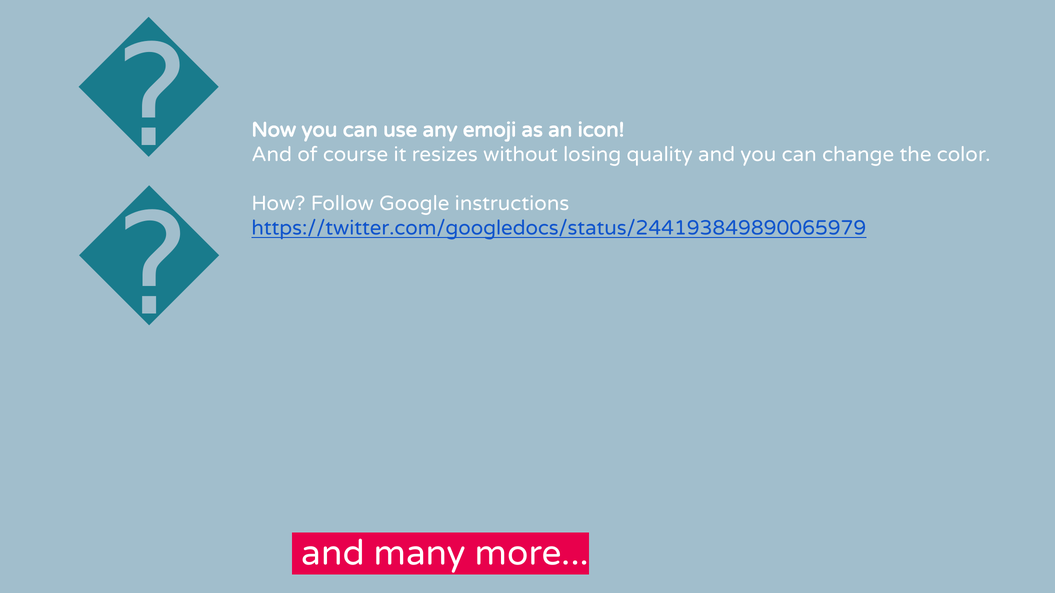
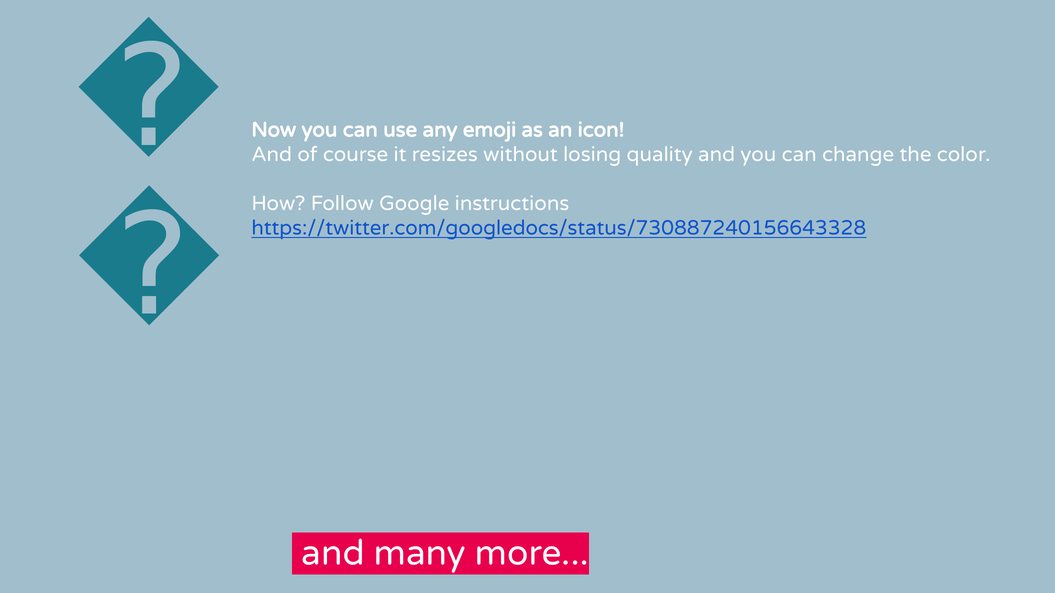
https://twitter.com/googledocs/status/244193849890065979: https://twitter.com/googledocs/status/244193849890065979 -> https://twitter.com/googledocs/status/730887240156643328
